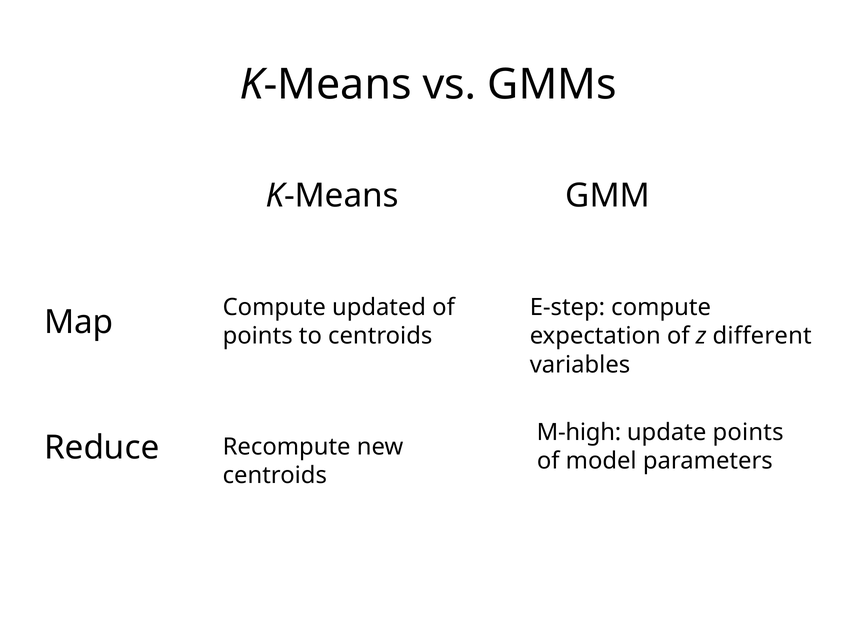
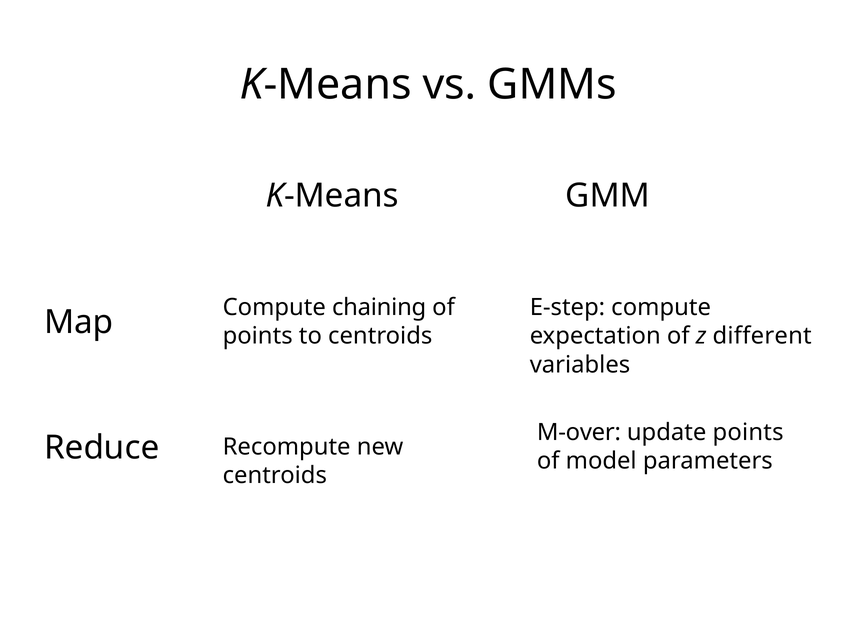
updated: updated -> chaining
M-high: M-high -> M-over
